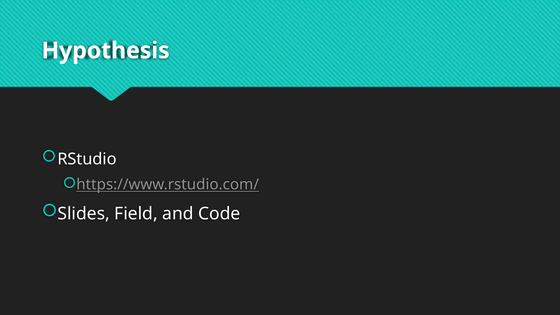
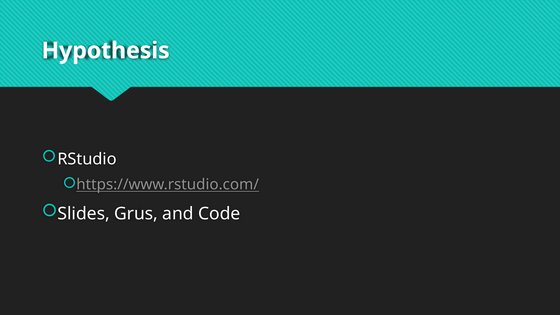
Field: Field -> Grus
